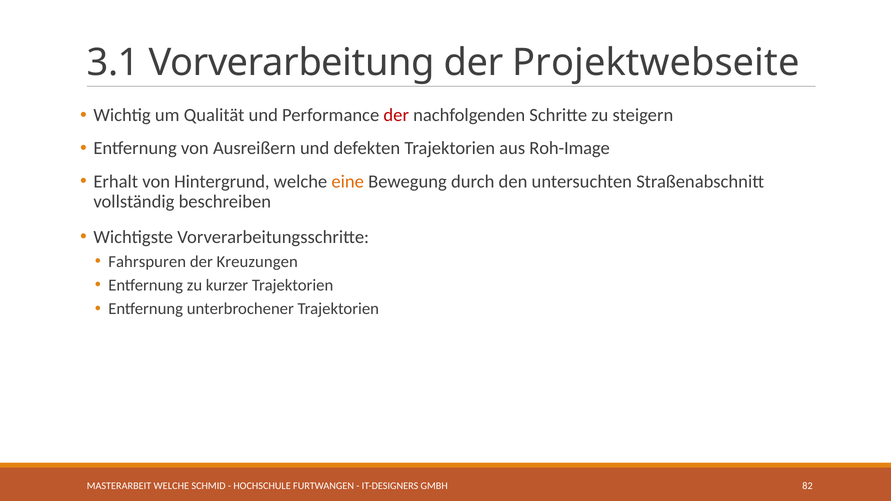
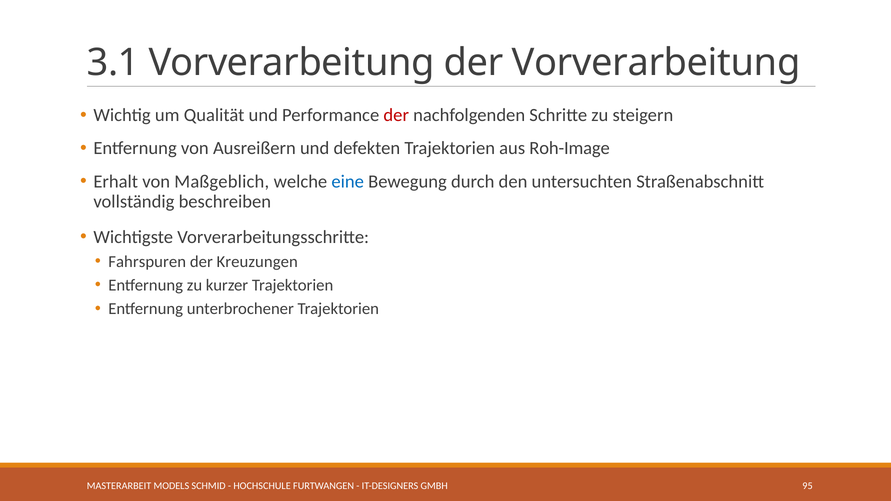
der Projektwebseite: Projektwebseite -> Vorverarbeitung
Hintergrund: Hintergrund -> Maßgeblich
eine colour: orange -> blue
MASTERARBEIT WELCHE: WELCHE -> MODELS
82: 82 -> 95
